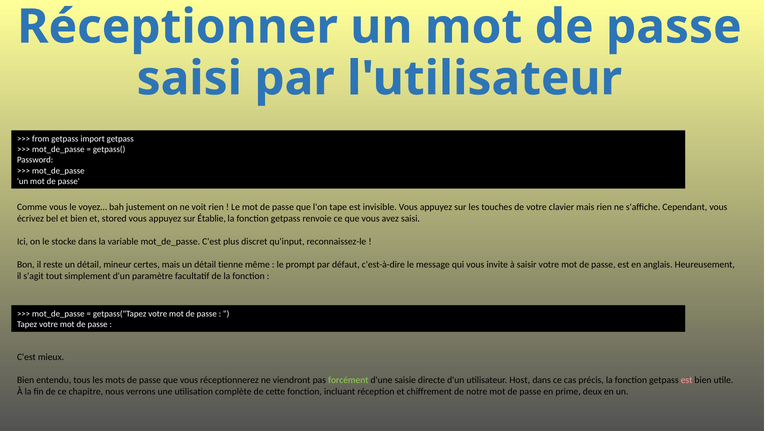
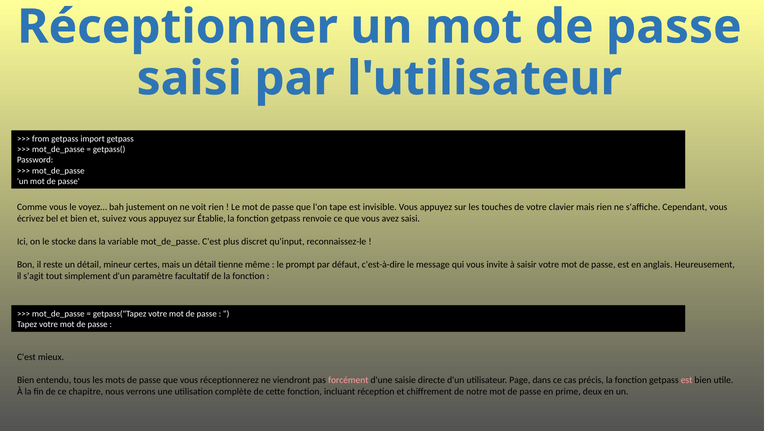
stored: stored -> suivez
forcément colour: light green -> pink
Host: Host -> Page
